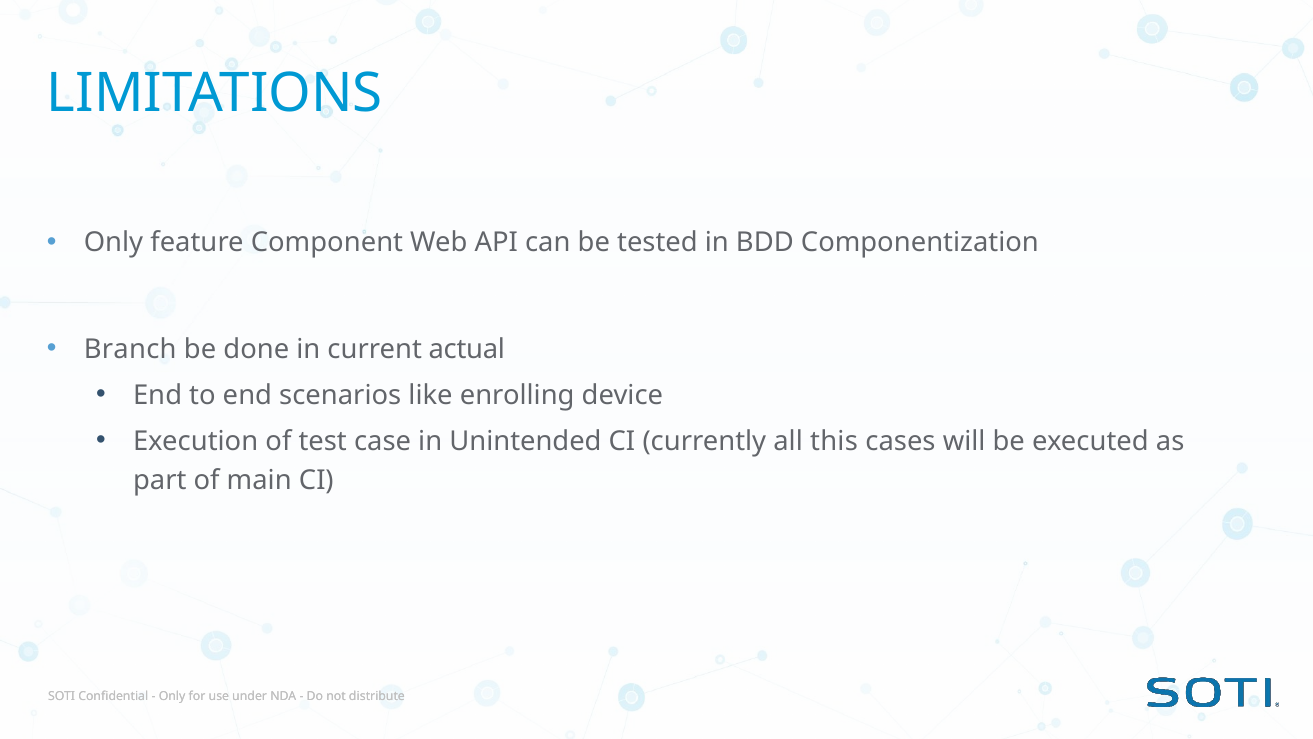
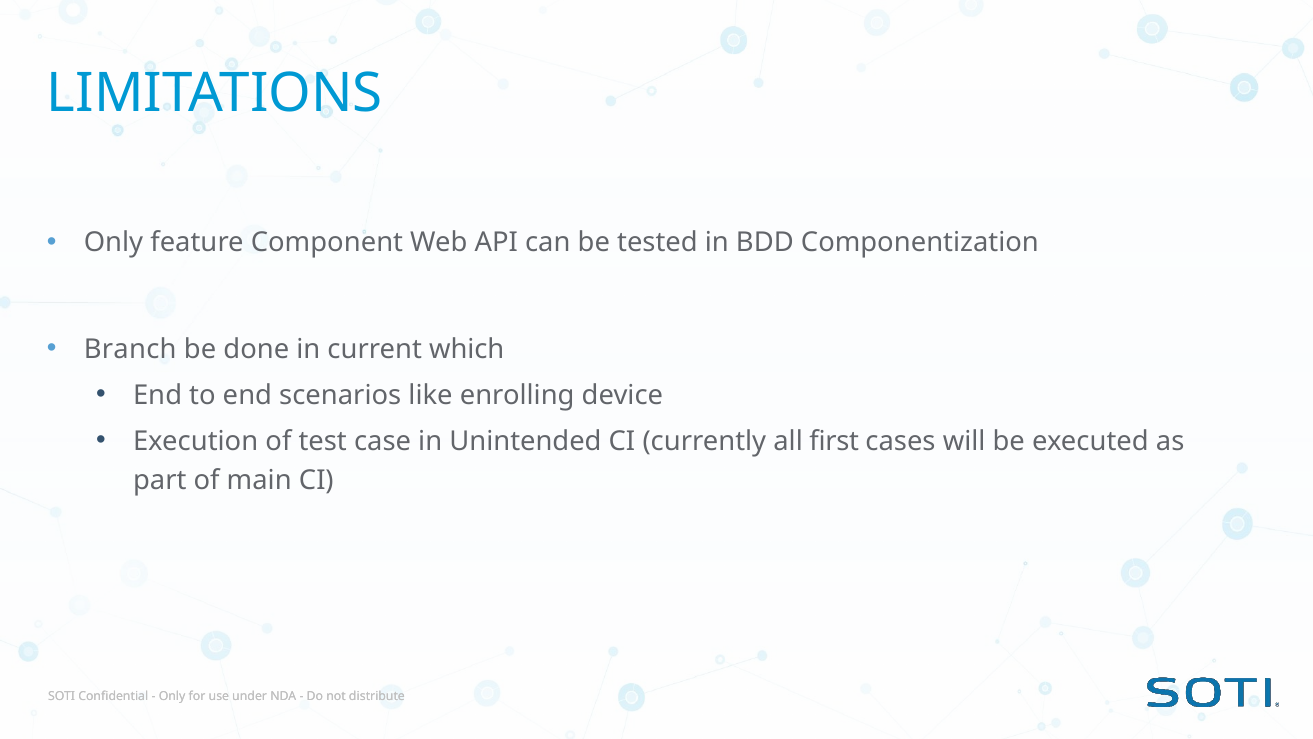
actual: actual -> which
this: this -> first
